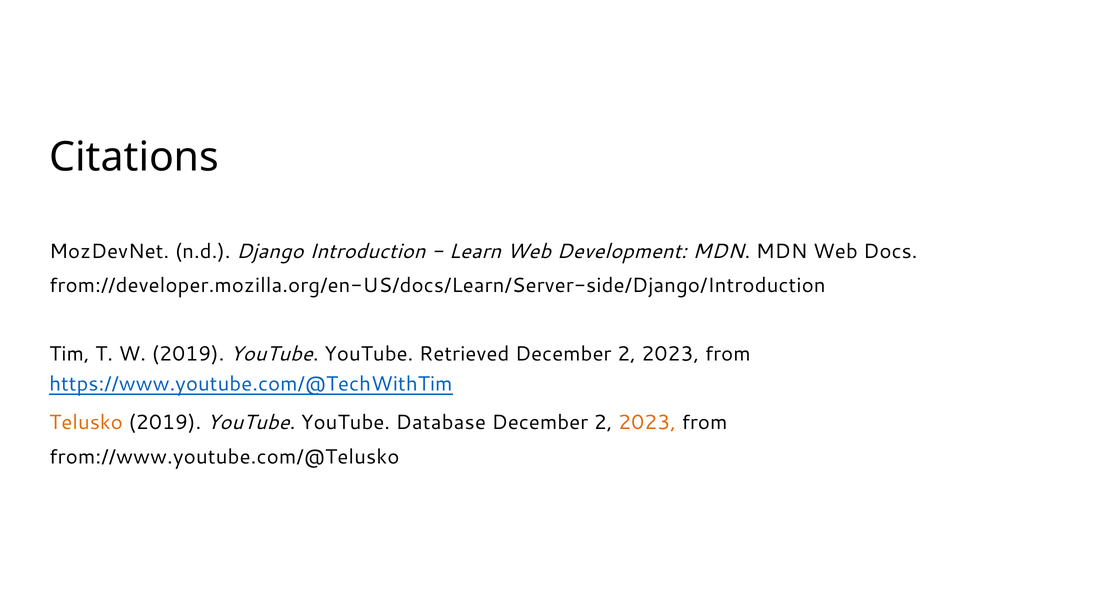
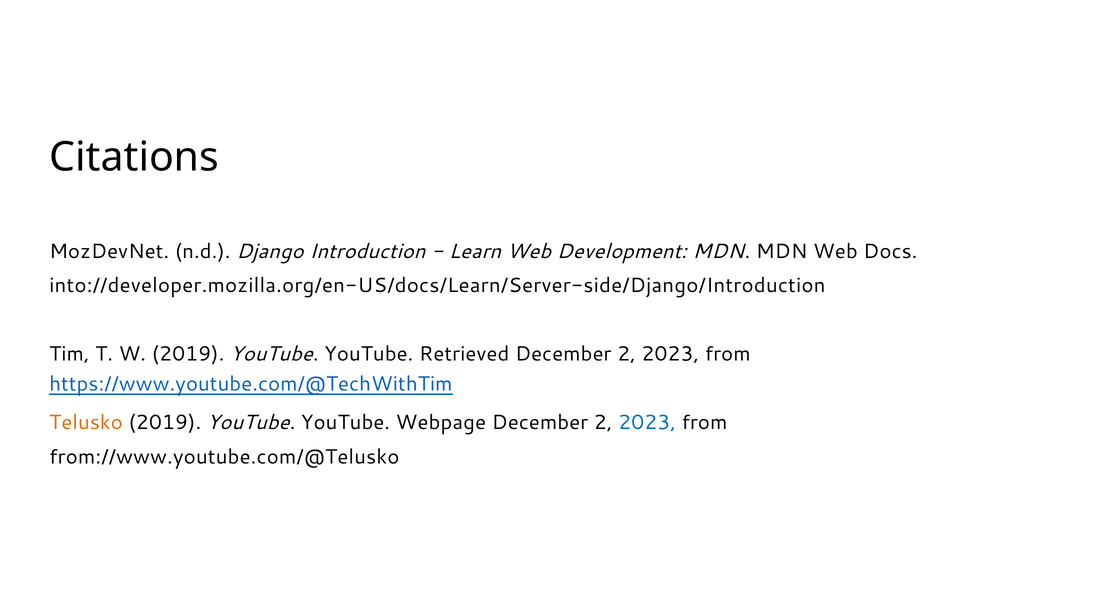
from://developer.mozilla.org/en-US/docs/Learn/Server-side/Django/Introduction: from://developer.mozilla.org/en-US/docs/Learn/Server-side/Django/Introduction -> into://developer.mozilla.org/en-US/docs/Learn/Server-side/Django/Introduction
Database: Database -> Webpage
2023 at (647, 423) colour: orange -> blue
